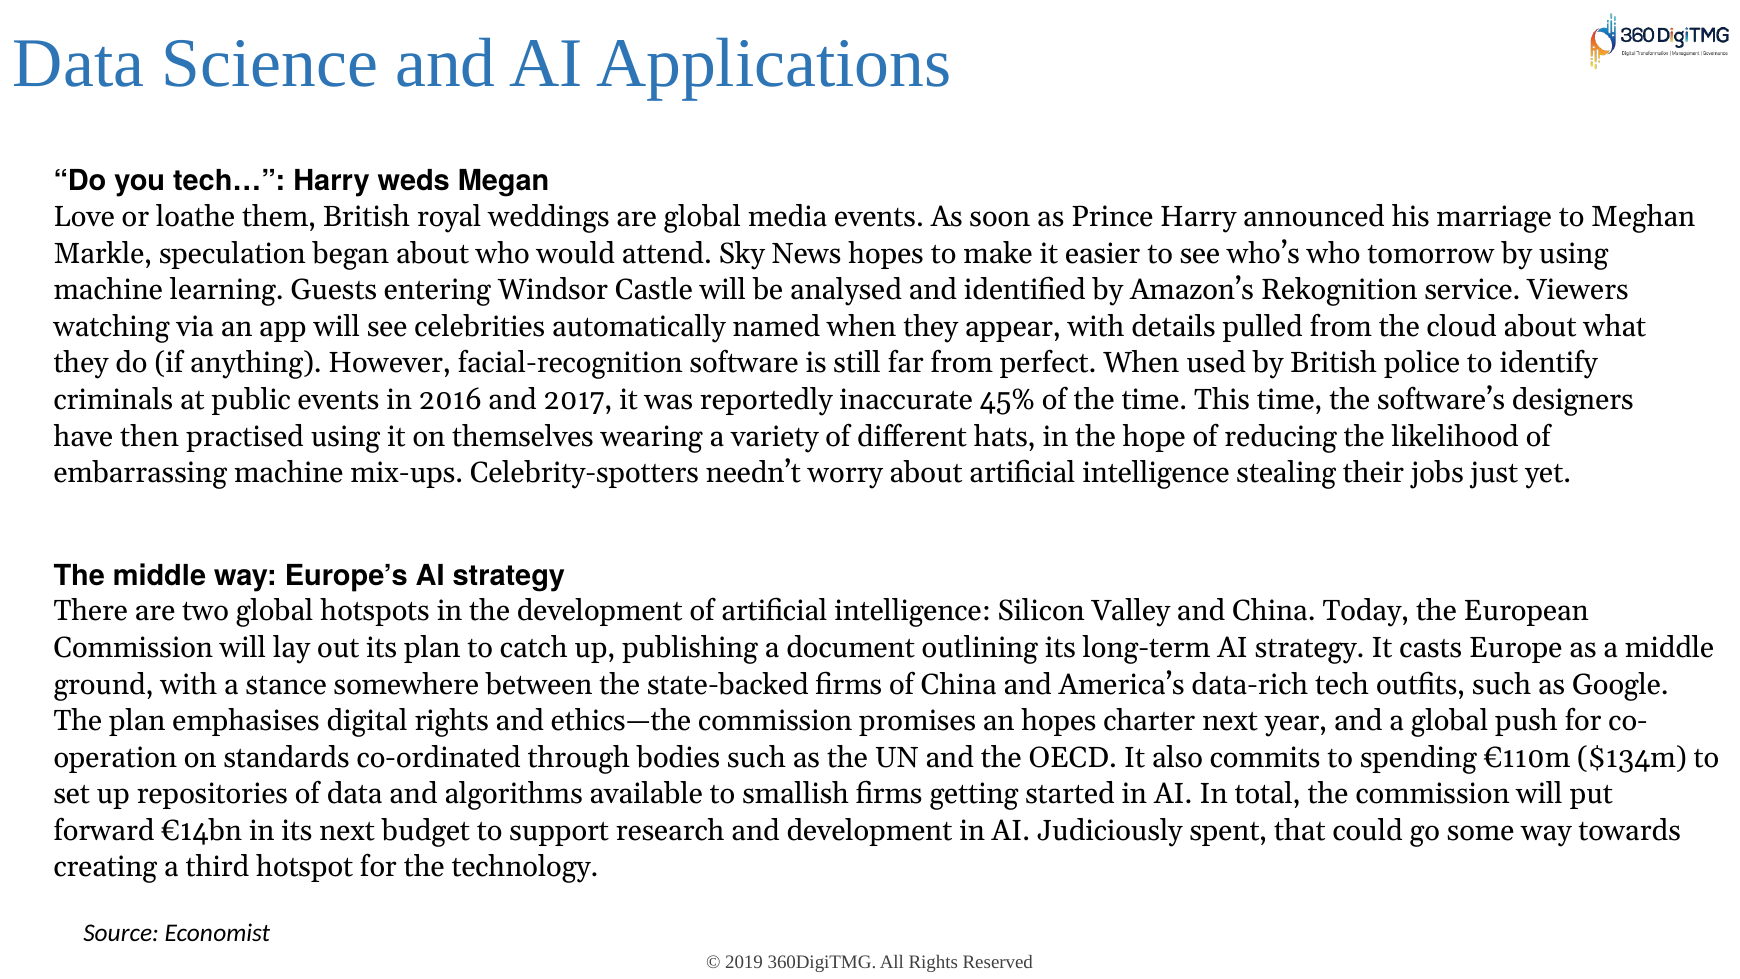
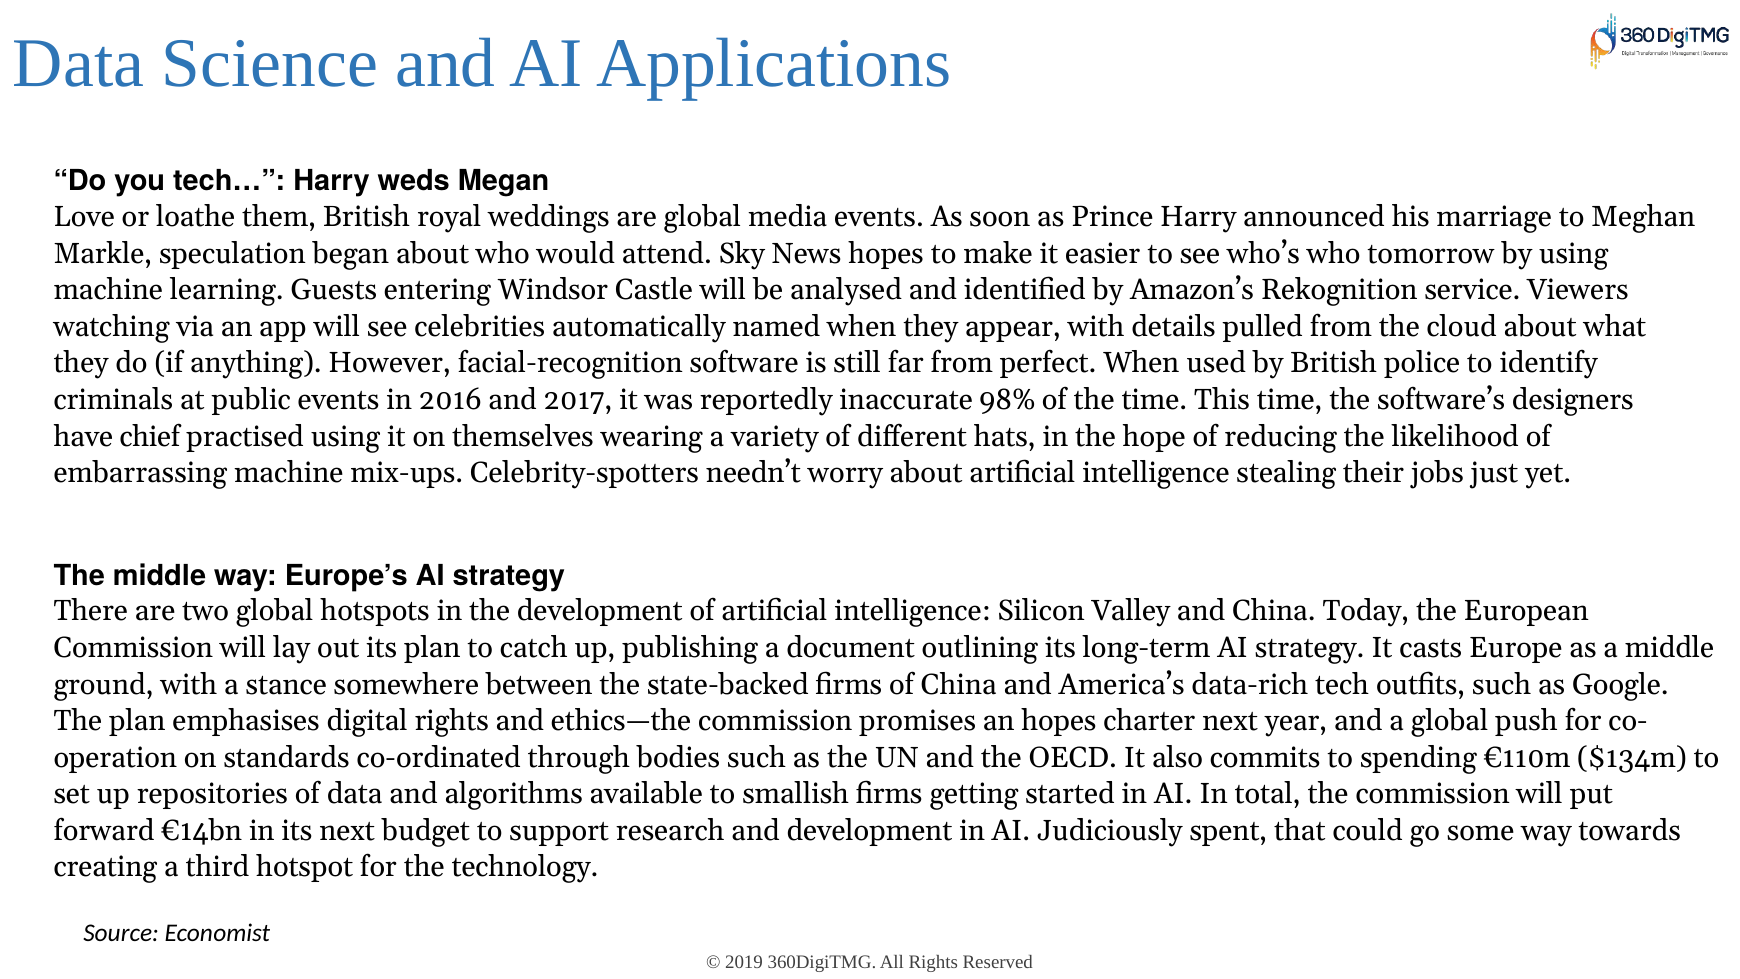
45%: 45% -> 98%
then: then -> chief
